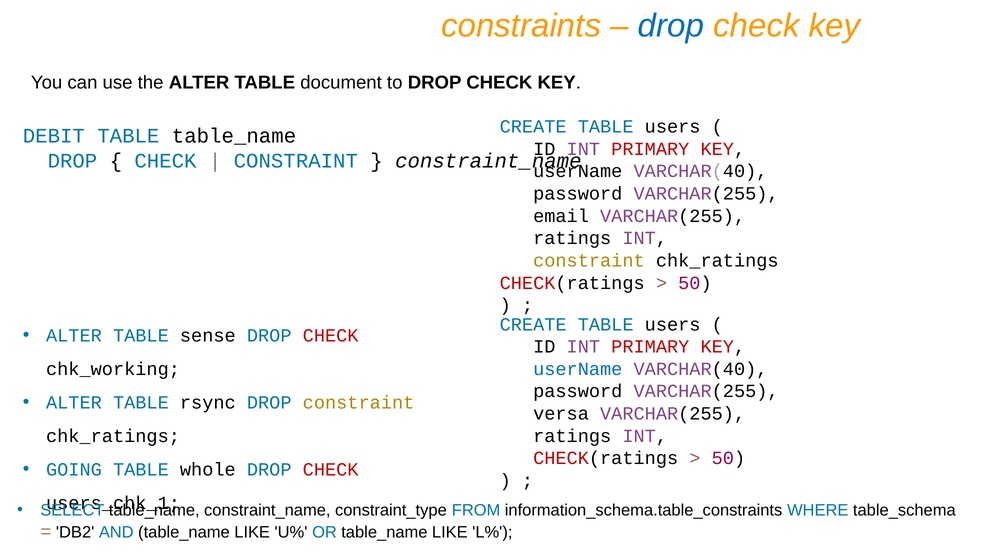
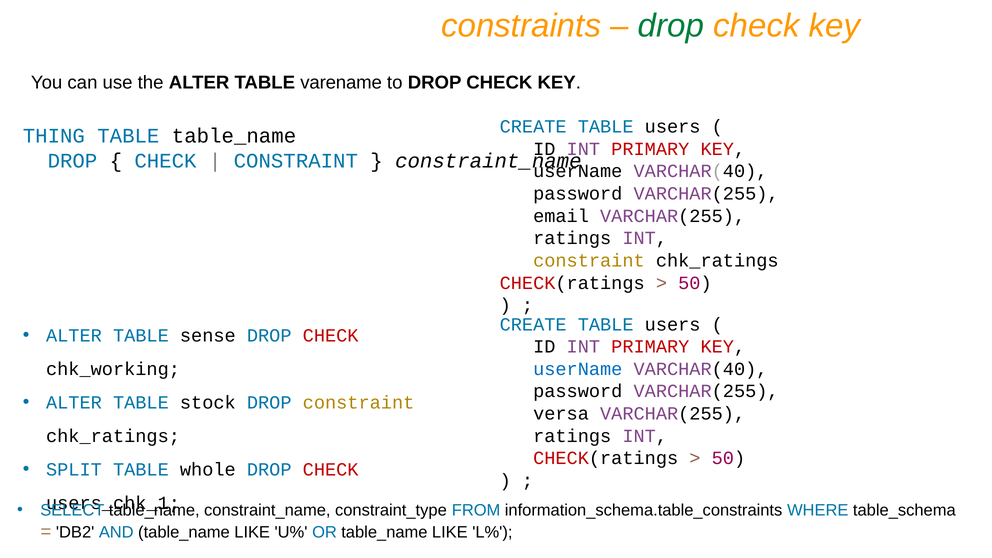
drop at (671, 26) colour: blue -> green
document: document -> varename
DEBIT: DEBIT -> THING
rsync: rsync -> stock
GOING: GOING -> SPLIT
